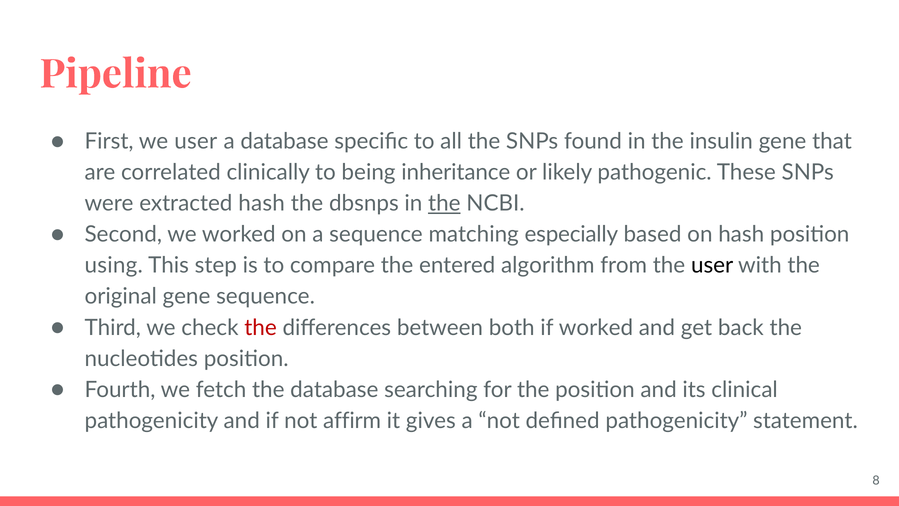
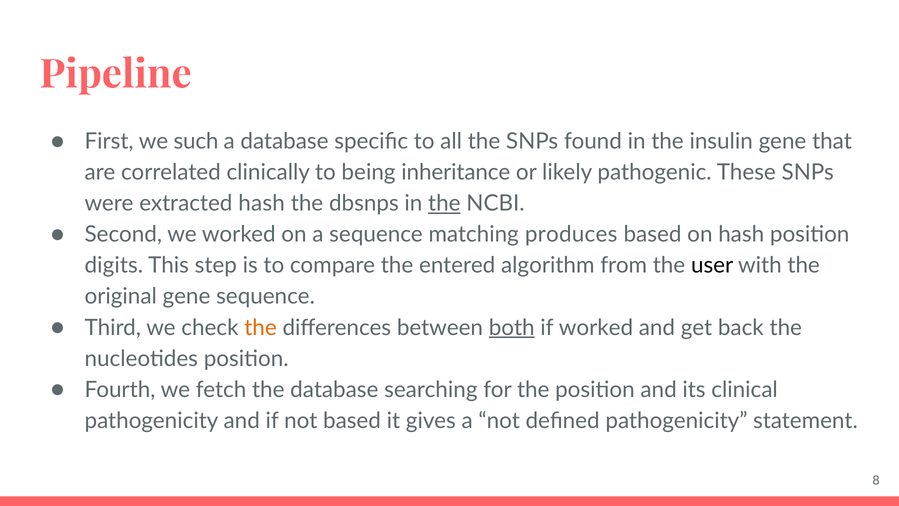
we user: user -> such
especially: especially -> produces
using: using -> digits
the at (261, 327) colour: red -> orange
both underline: none -> present
not affirm: affirm -> based
